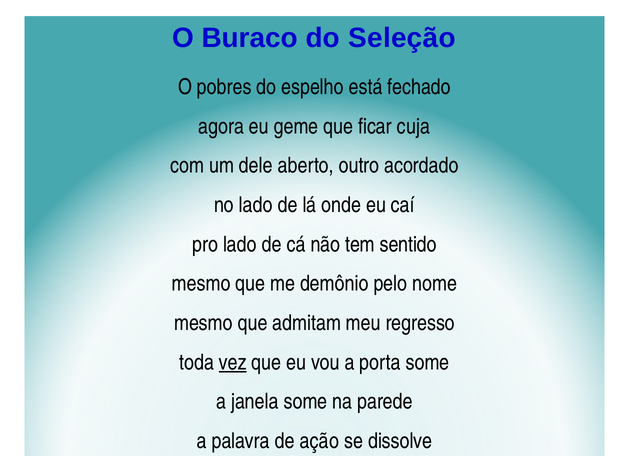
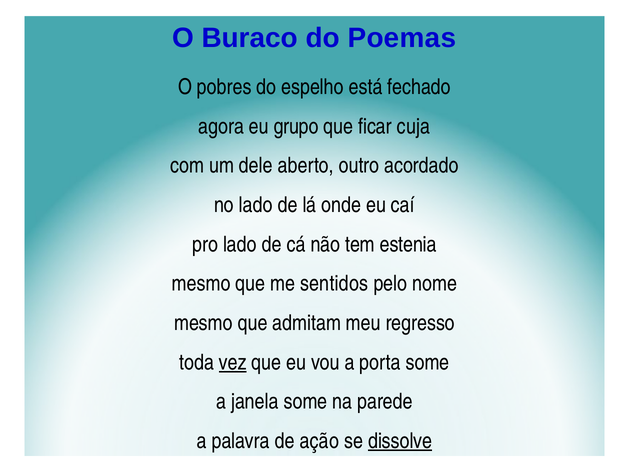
Seleção: Seleção -> Poemas
geme: geme -> grupo
sentido: sentido -> estenia
demônio: demônio -> sentidos
dissolve underline: none -> present
